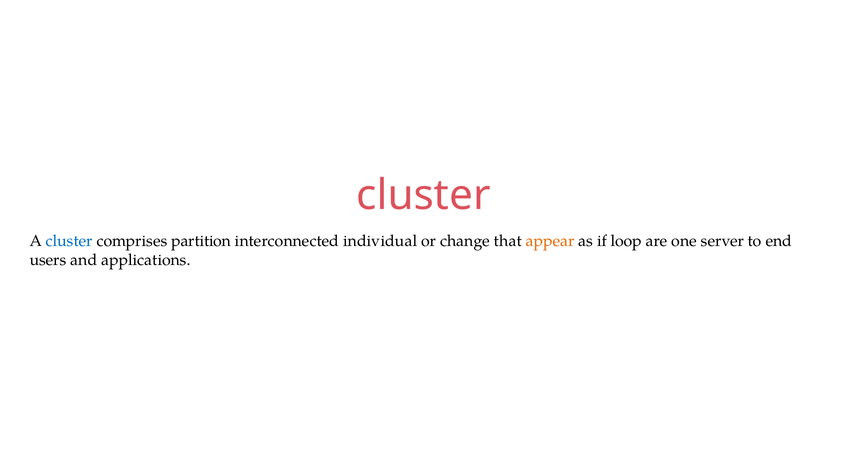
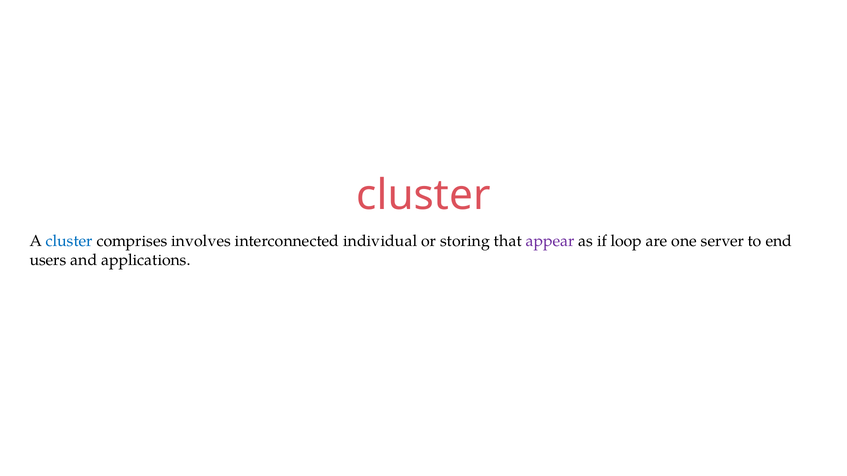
partition: partition -> involves
change: change -> storing
appear colour: orange -> purple
